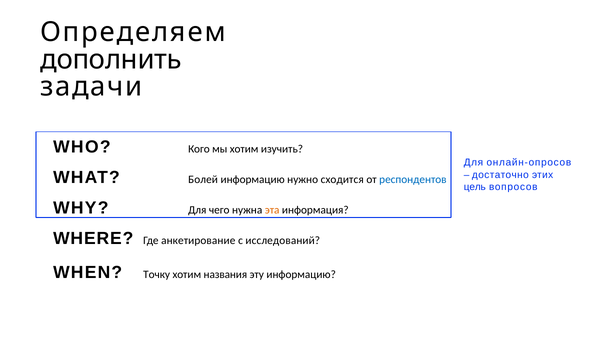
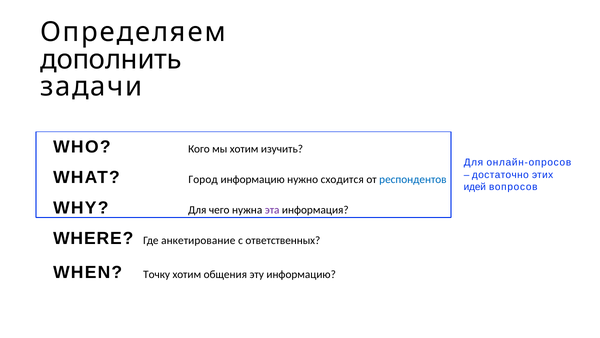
Болей: Болей -> Город
цель: цель -> идей
эта colour: orange -> purple
исследований: исследований -> ответственных
названия: названия -> общения
